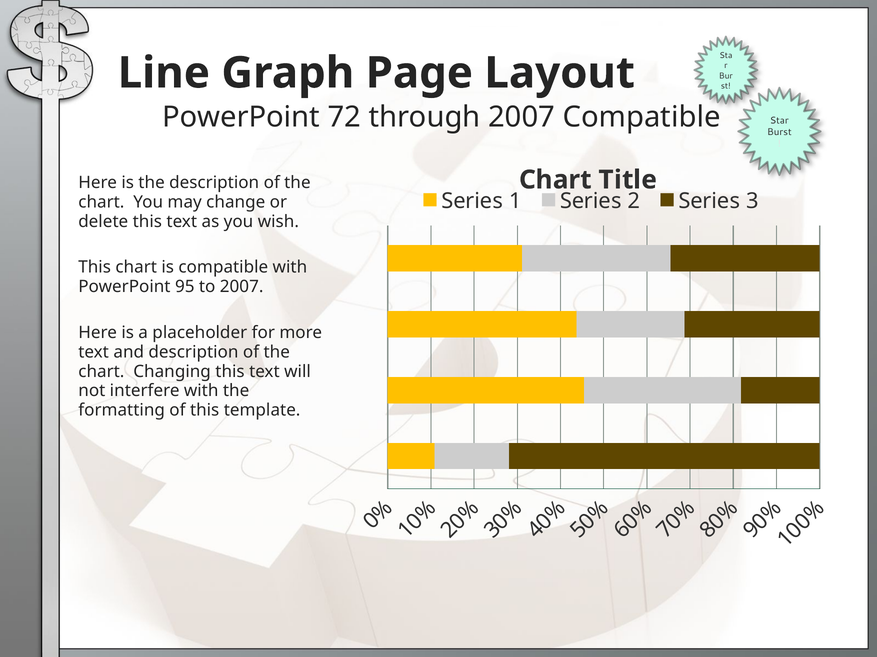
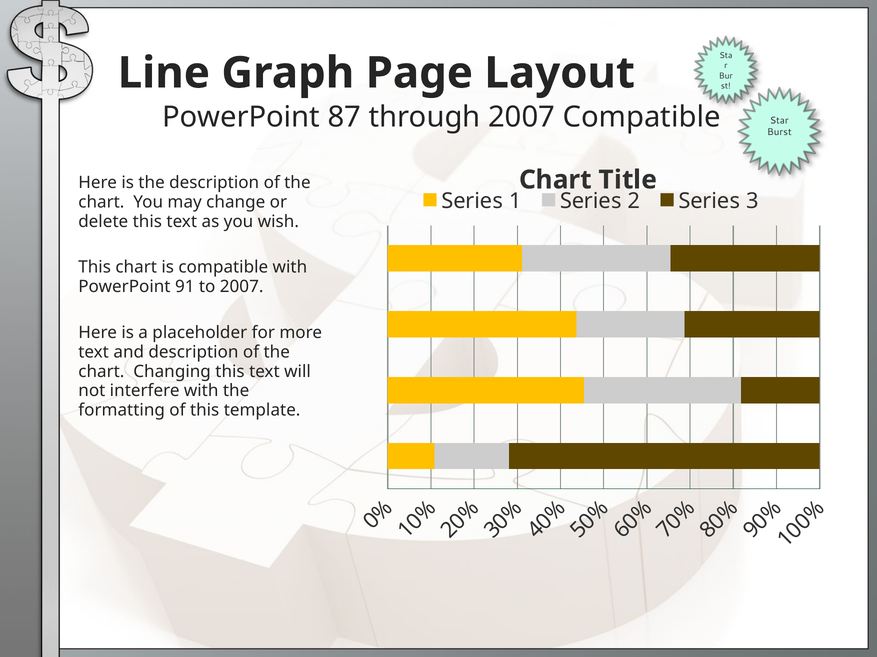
72: 72 -> 87
95: 95 -> 91
